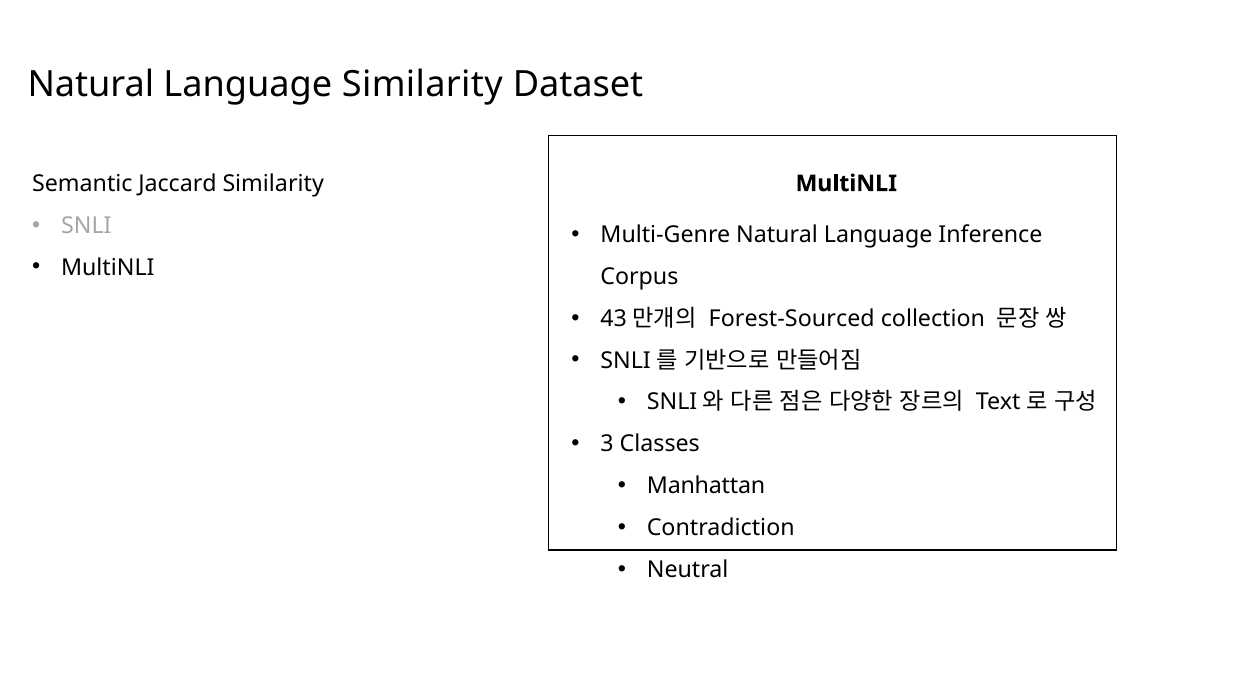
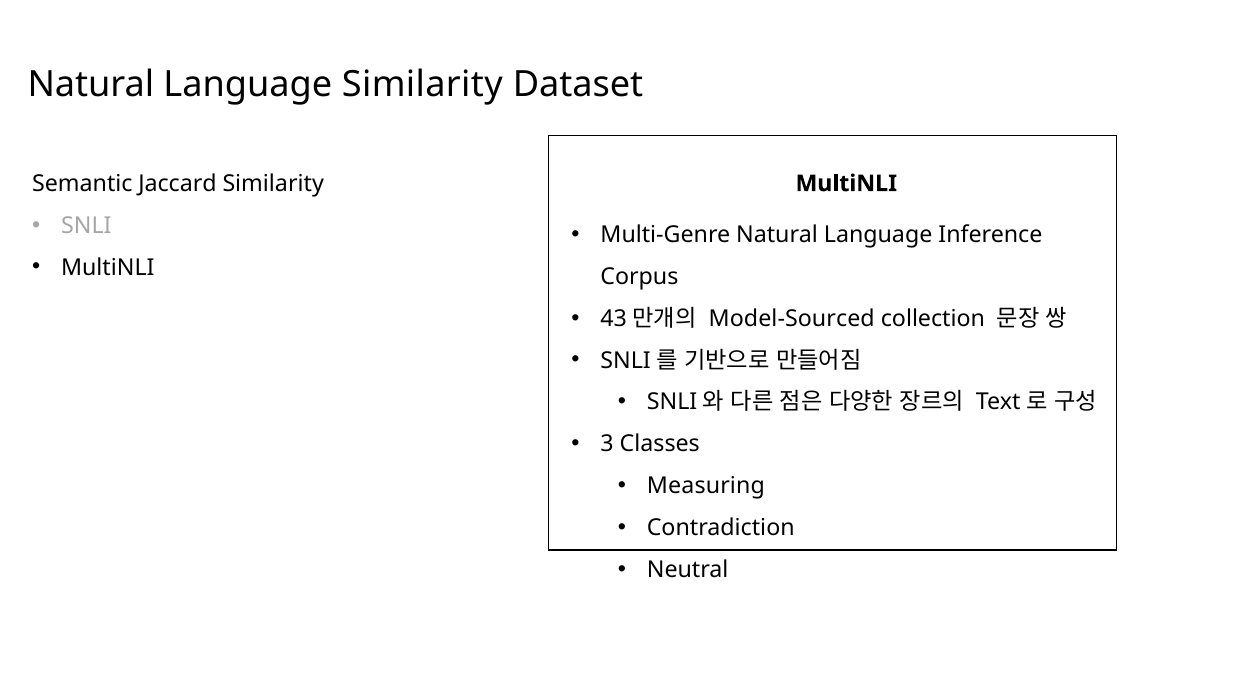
Forest-Sourced: Forest-Sourced -> Model-Sourced
Manhattan: Manhattan -> Measuring
